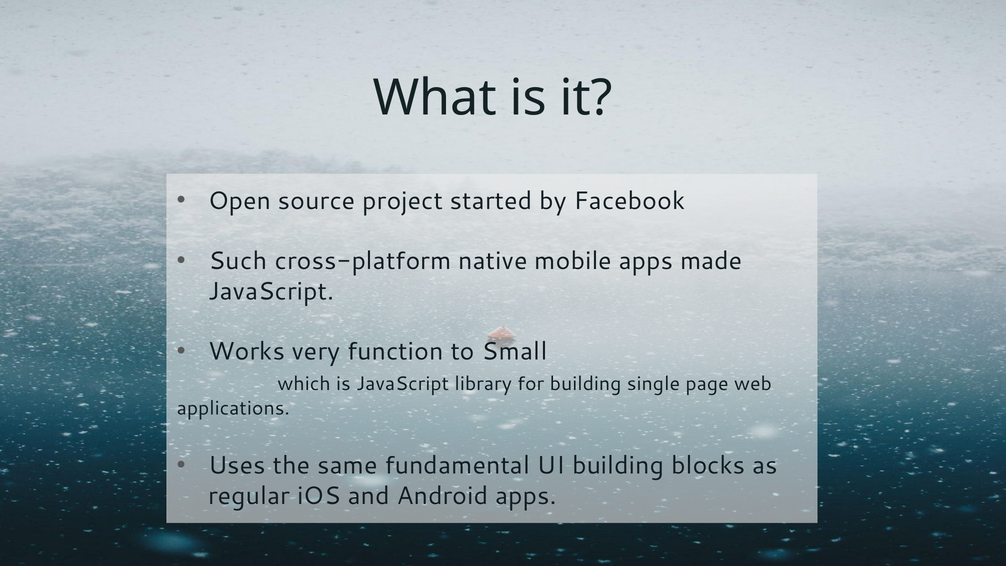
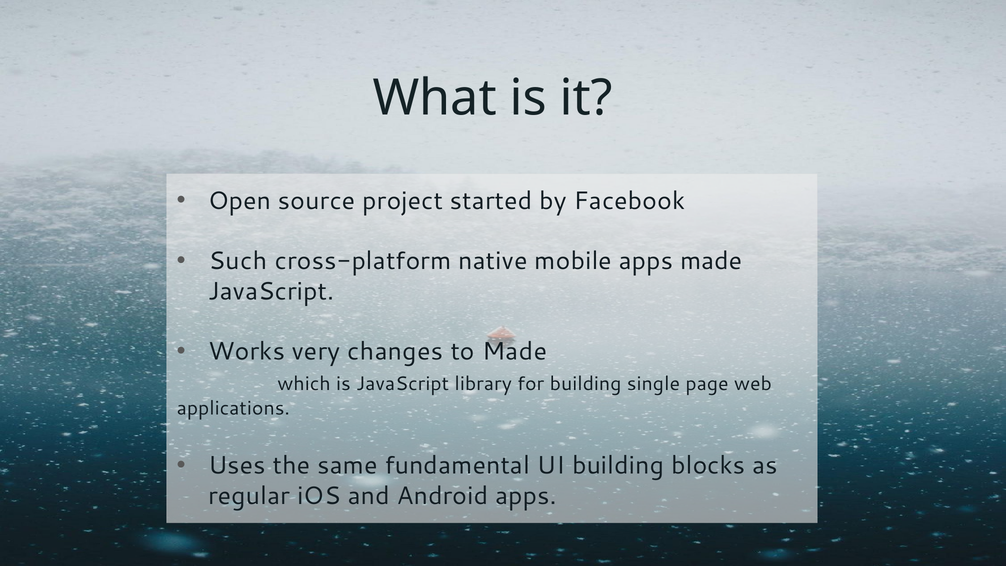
function: function -> changes
to Small: Small -> Made
